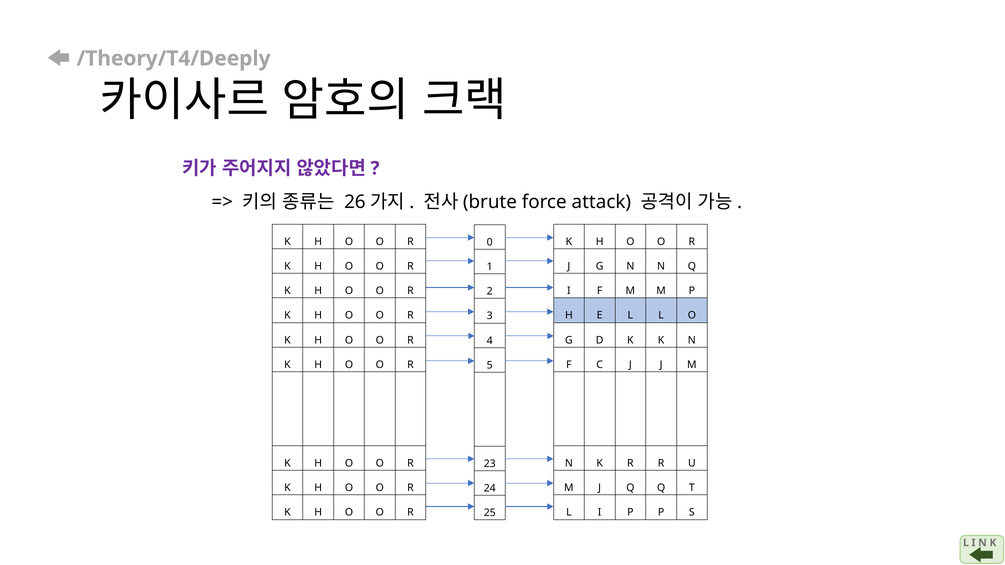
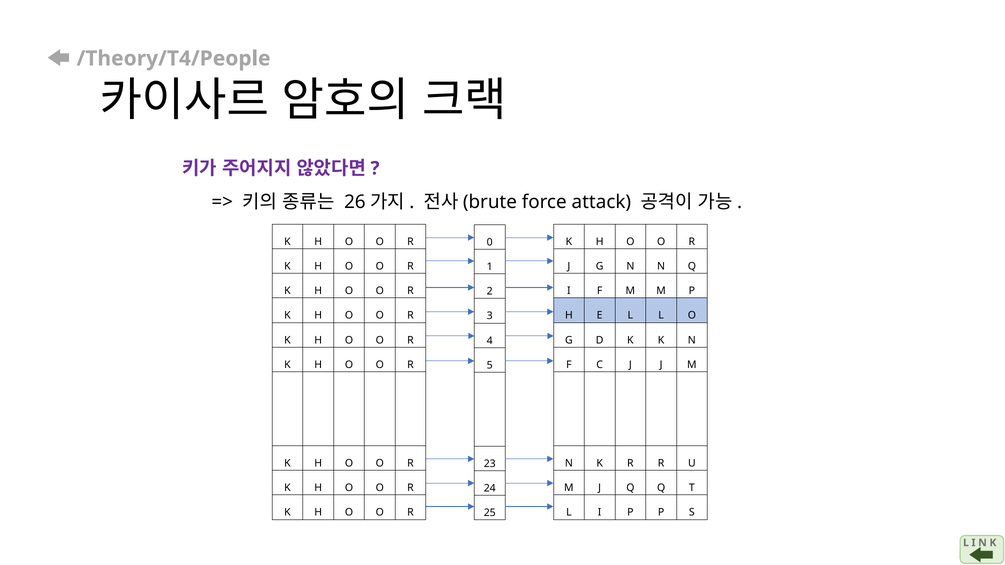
/Theory/T4/Deeply: /Theory/T4/Deeply -> /Theory/T4/People
